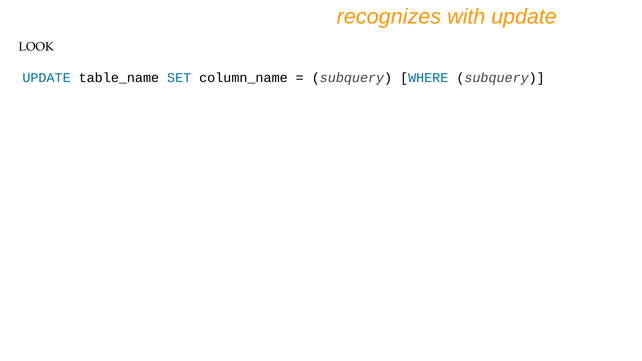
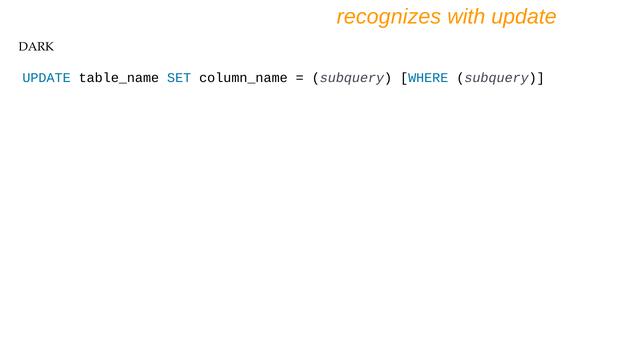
LOOK: LOOK -> DARK
